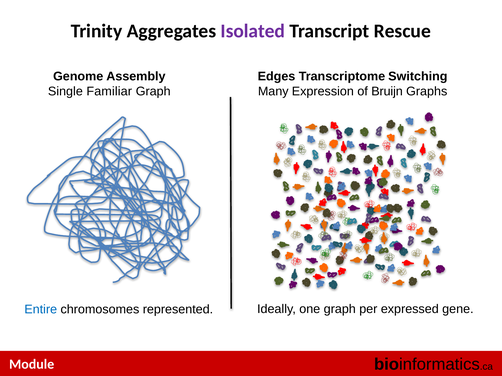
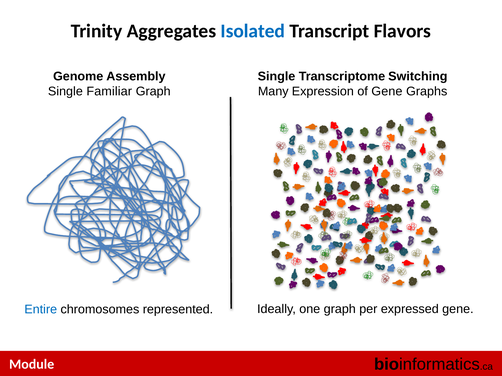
Isolated colour: purple -> blue
Rescue: Rescue -> Flavors
Edges at (277, 77): Edges -> Single
of Bruijn: Bruijn -> Gene
